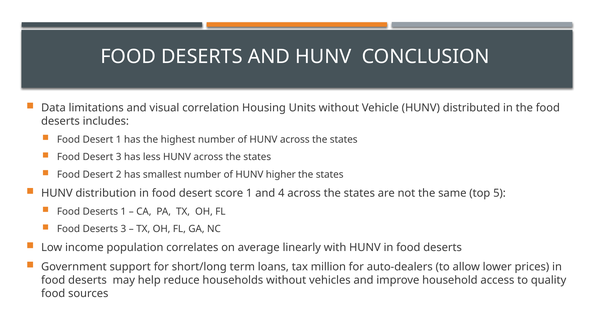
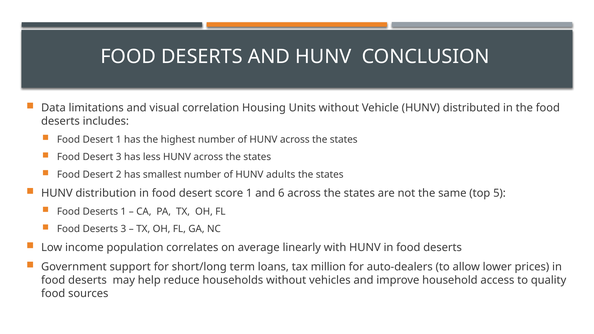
higher: higher -> adults
4: 4 -> 6
